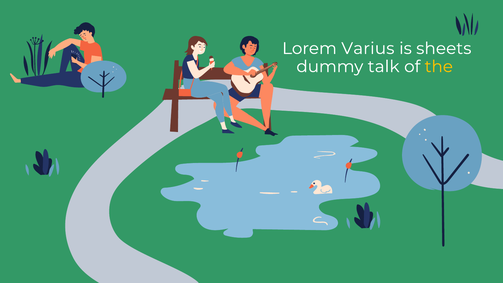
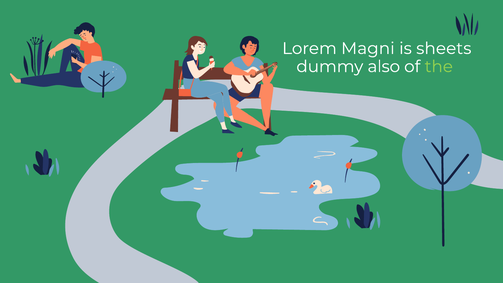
Varius: Varius -> Magni
talk: talk -> also
the colour: yellow -> light green
